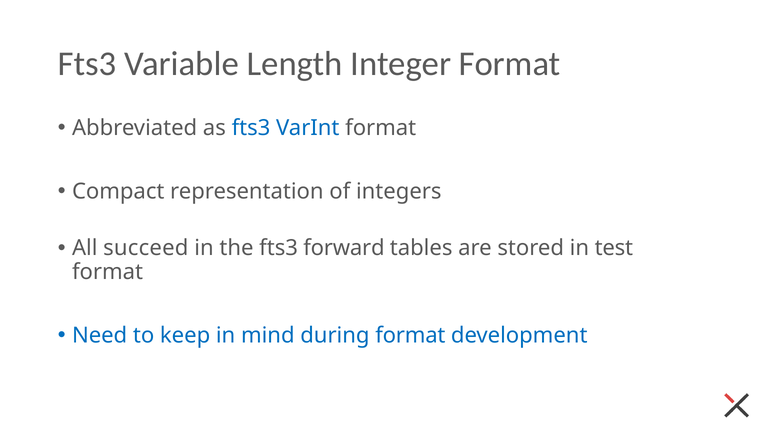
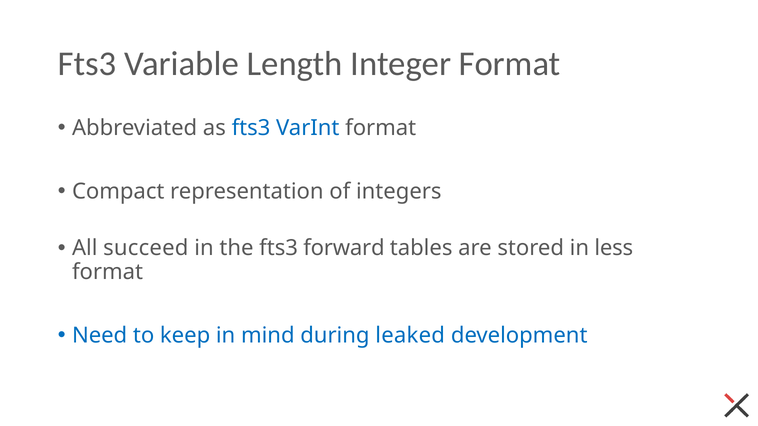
test: test -> less
during format: format -> leaked
